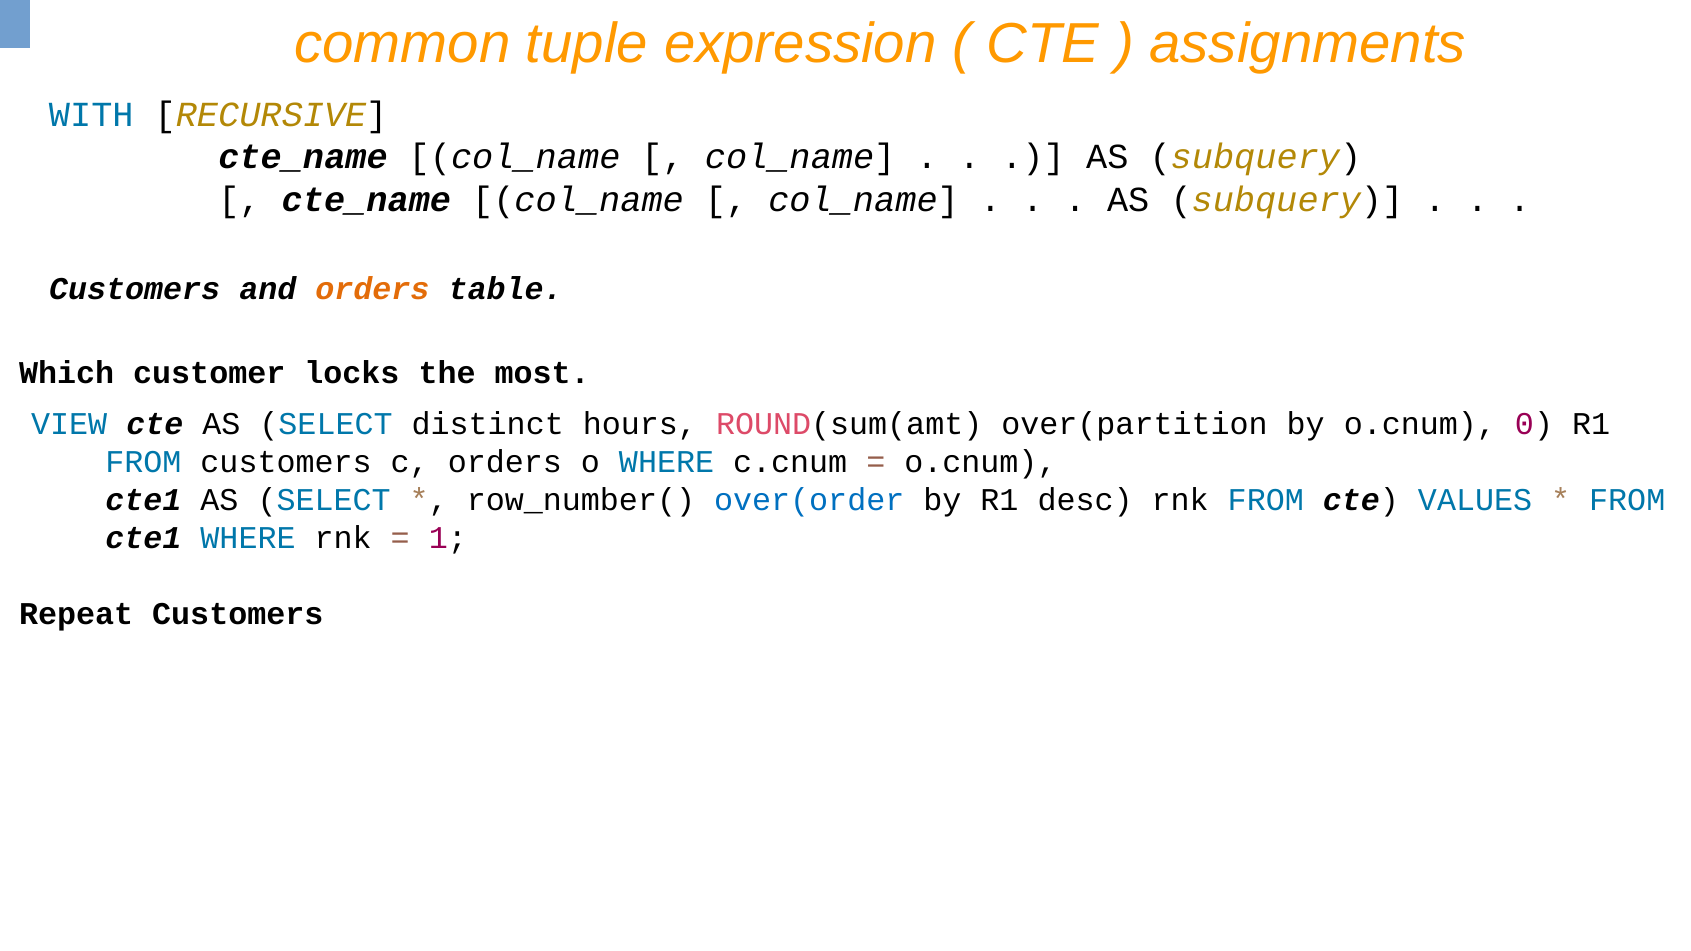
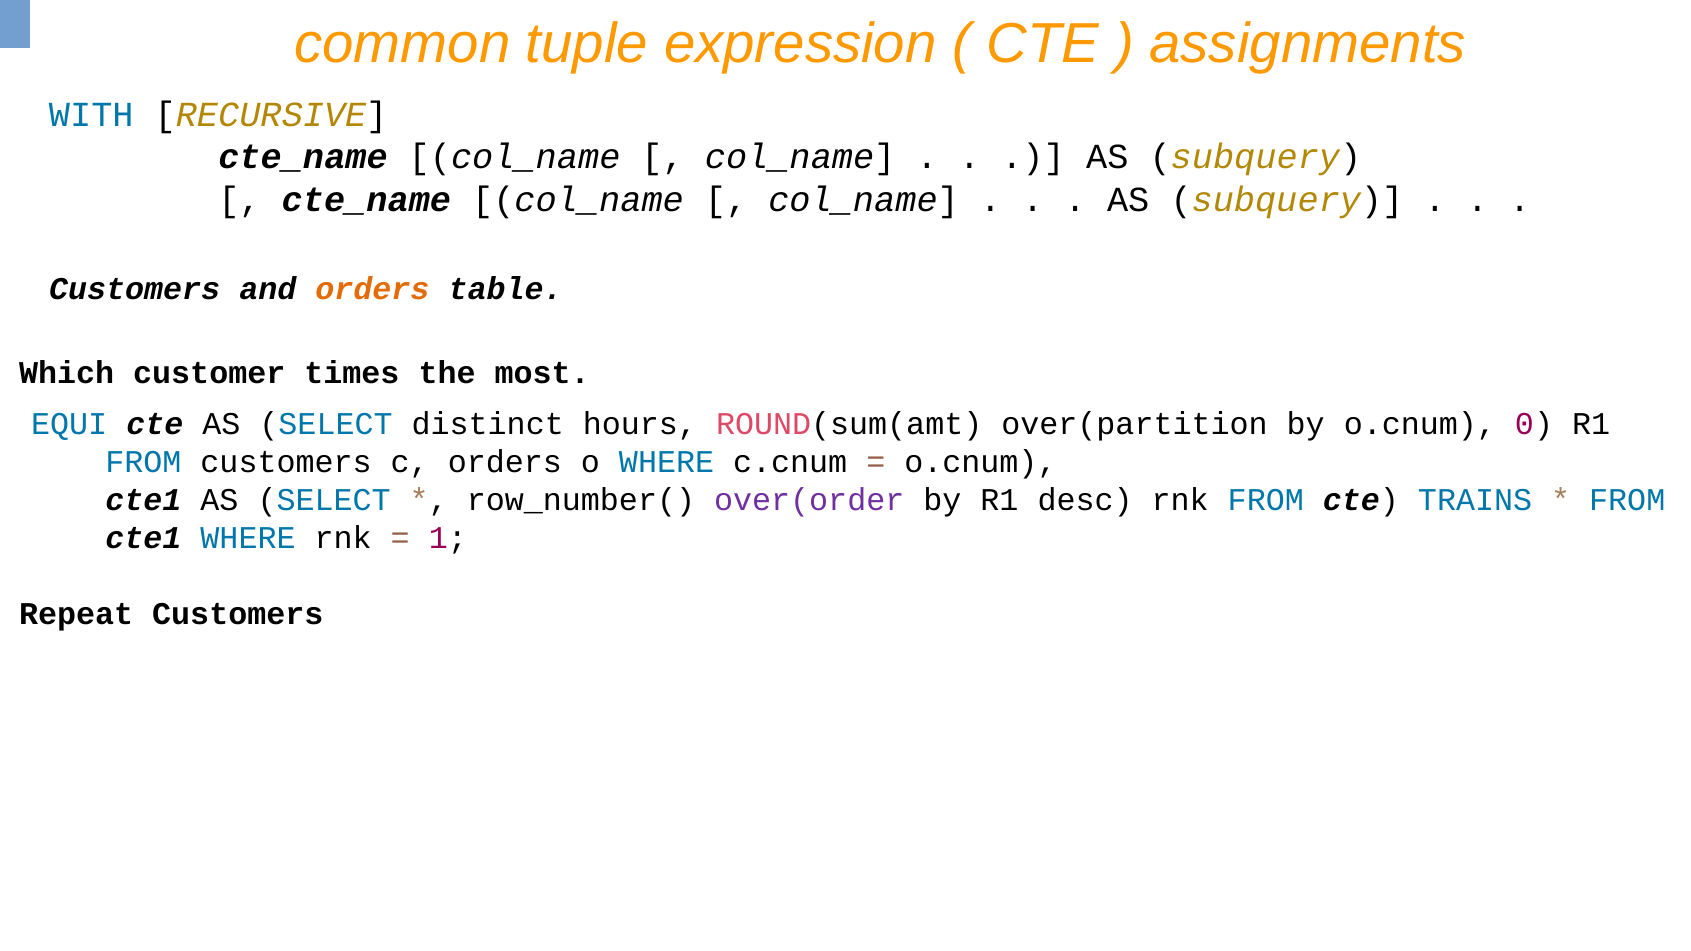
locks: locks -> times
VIEW: VIEW -> EQUI
over(order colour: blue -> purple
VALUES: VALUES -> TRAINS
